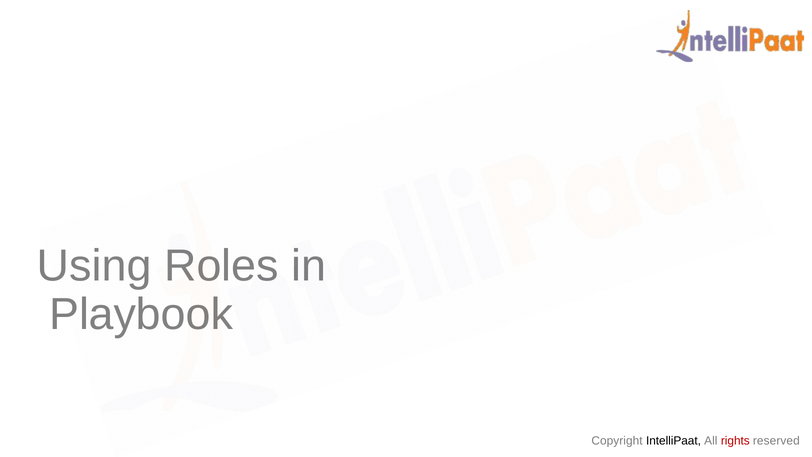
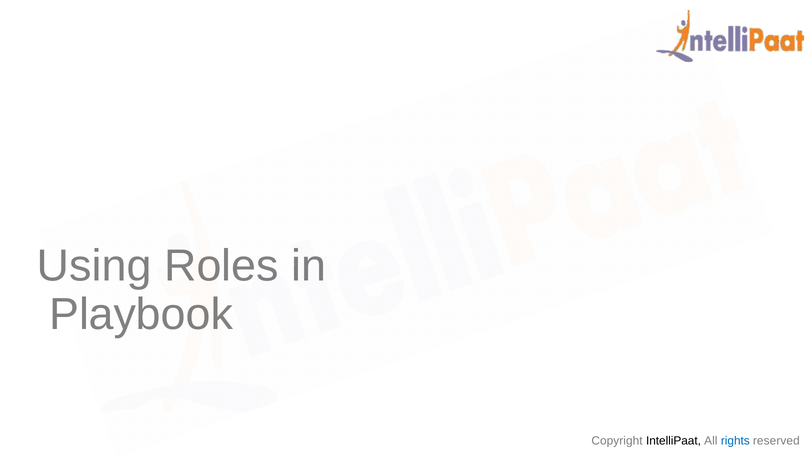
rights colour: red -> blue
